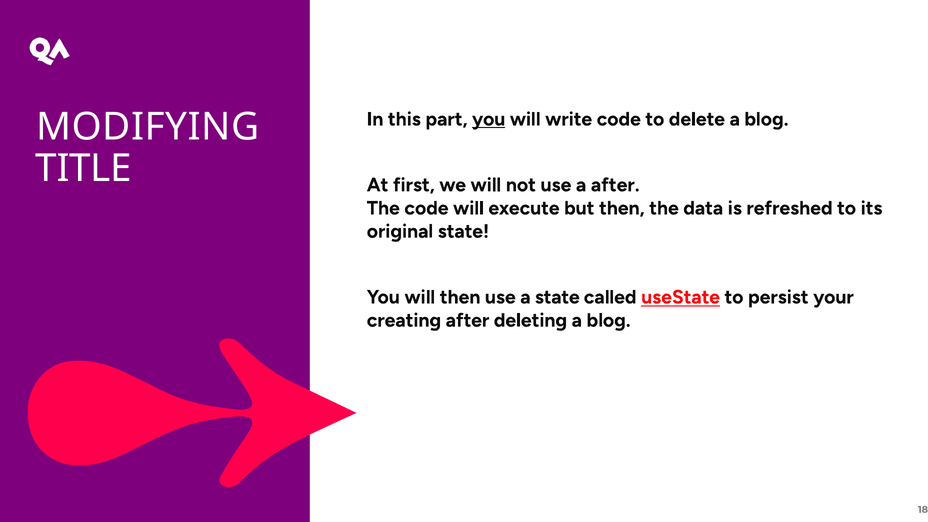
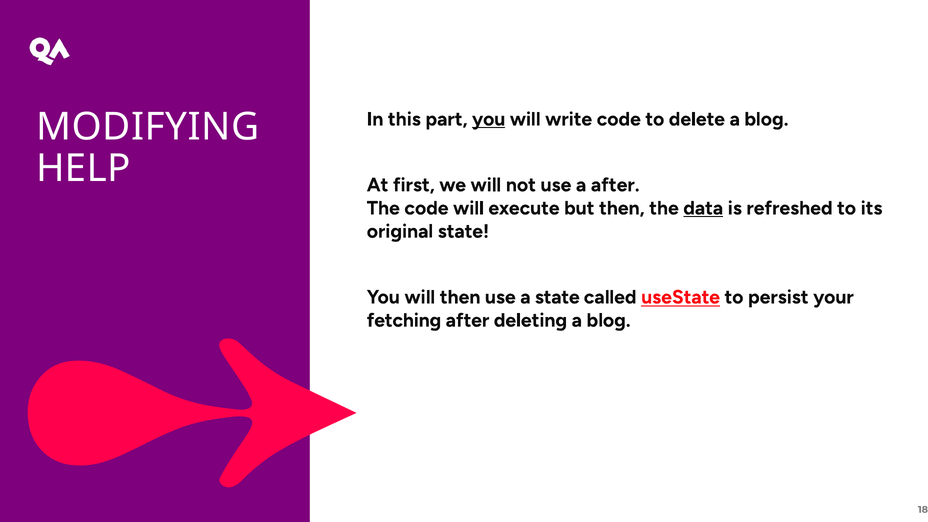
TITLE: TITLE -> HELP
data underline: none -> present
creating: creating -> fetching
